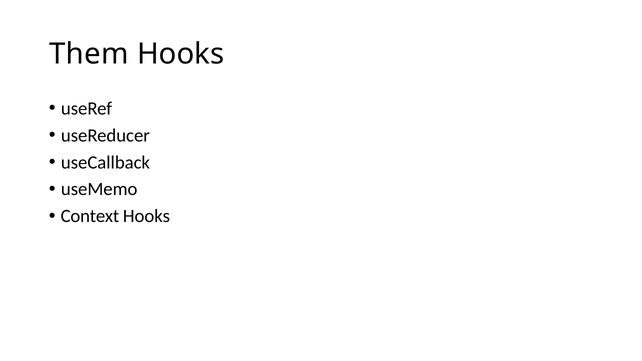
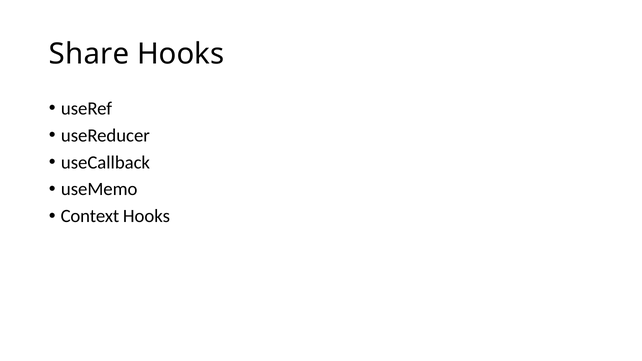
Them: Them -> Share
